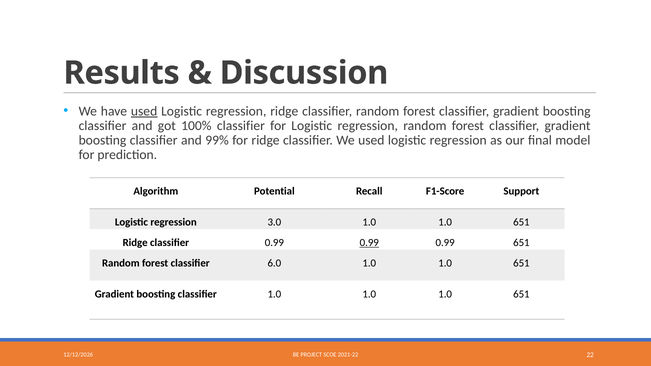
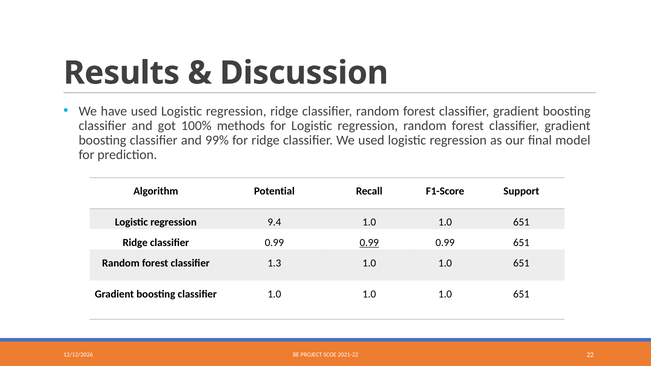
used at (144, 111) underline: present -> none
100% classifier: classifier -> methods
3.0: 3.0 -> 9.4
6.0: 6.0 -> 1.3
